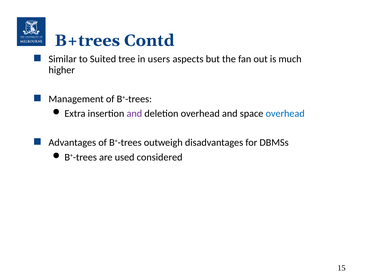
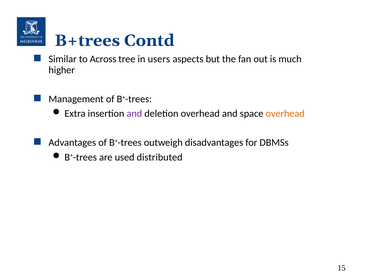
Suited: Suited -> Across
overhead at (285, 114) colour: blue -> orange
considered: considered -> distributed
